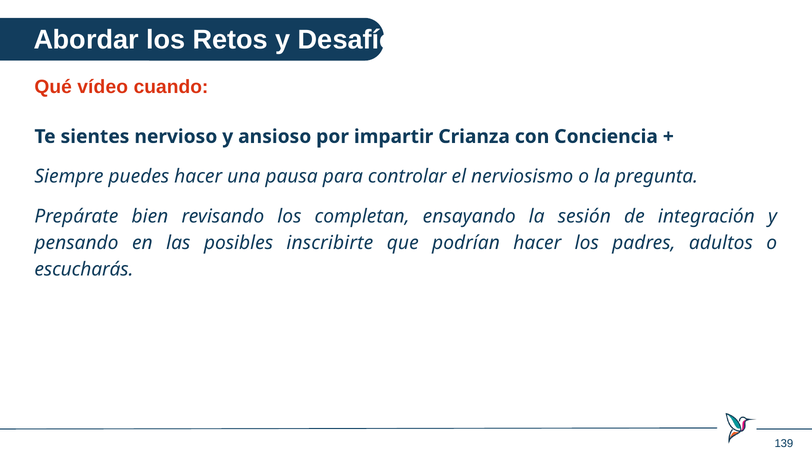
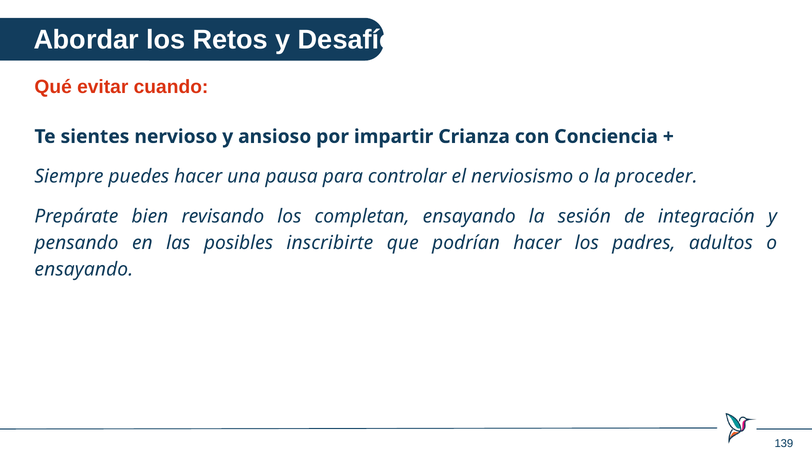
vídeo: vídeo -> evitar
pregunta: pregunta -> proceder
escucharás at (84, 269): escucharás -> ensayando
